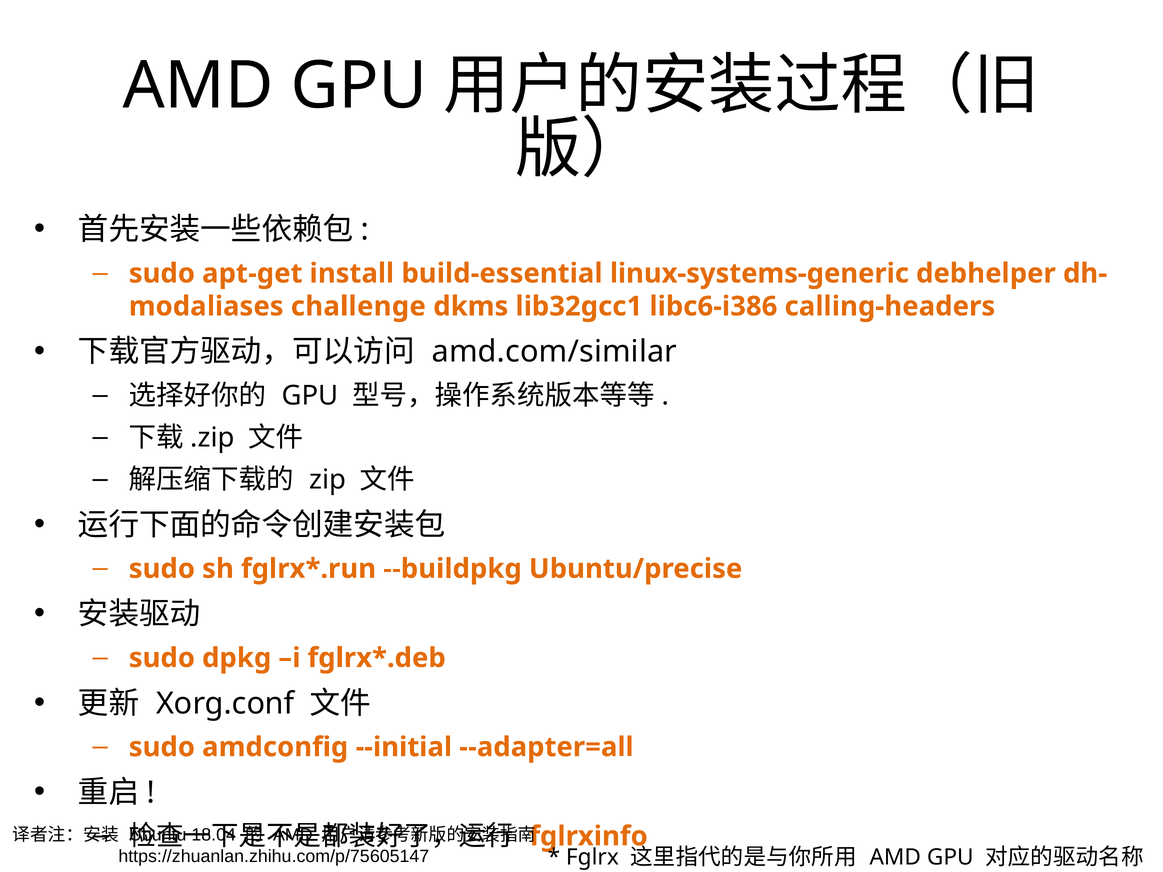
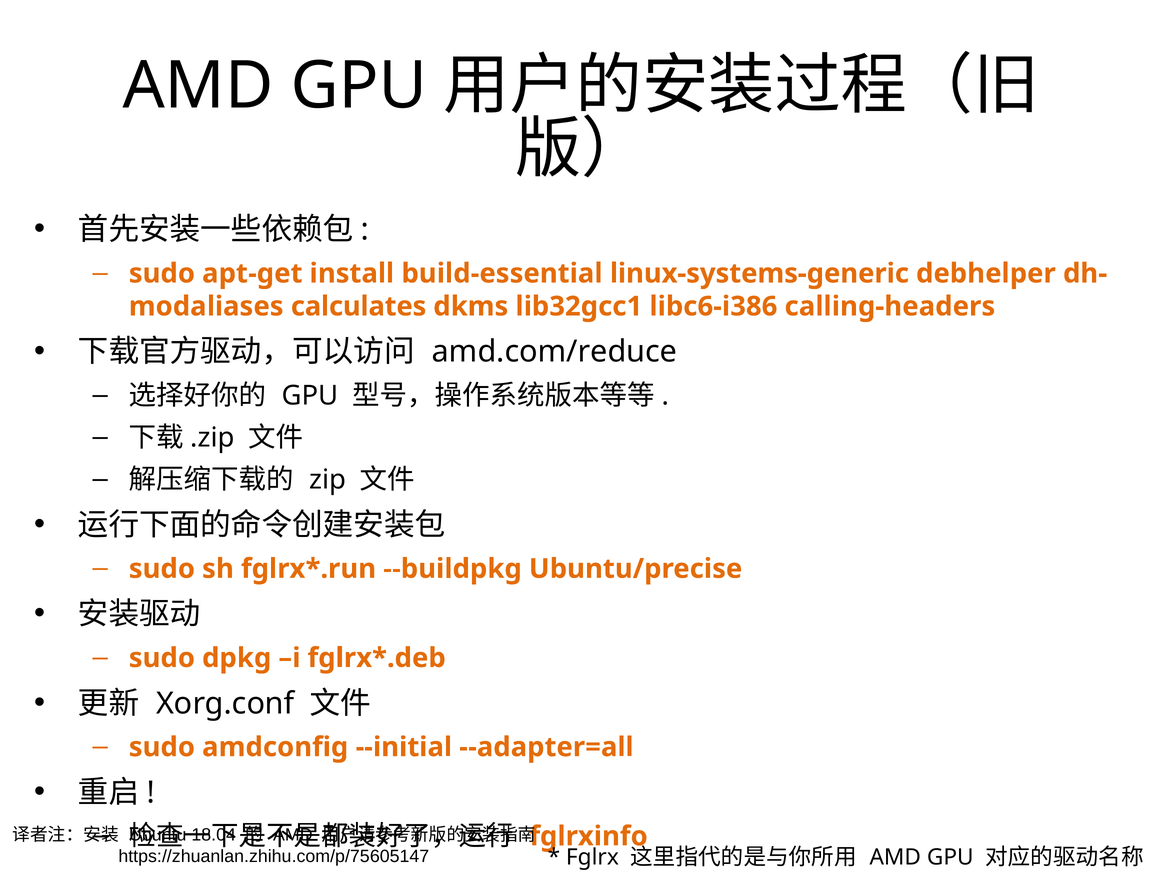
challenge: challenge -> calculates
amd.com/similar: amd.com/similar -> amd.com/reduce
